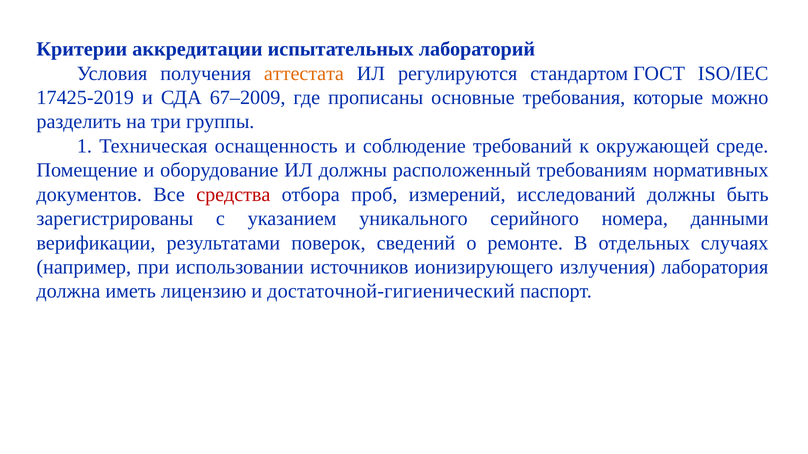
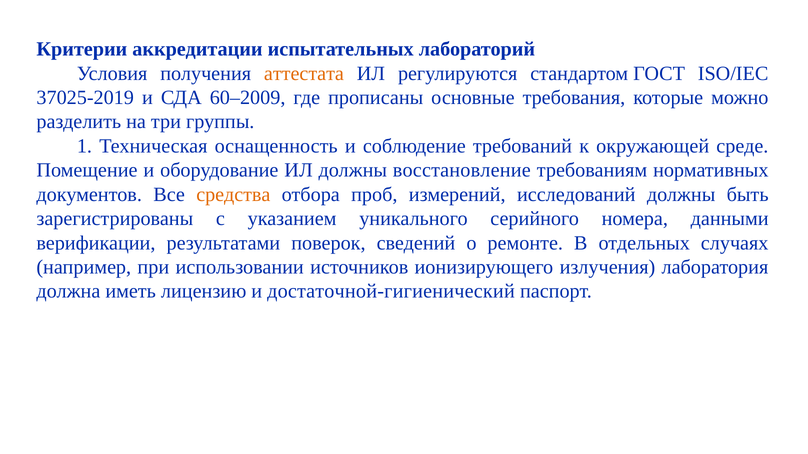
17425-2019: 17425-2019 -> 37025-2019
67–2009: 67–2009 -> 60–2009
расположенный: расположенный -> восстановление
средства colour: red -> orange
